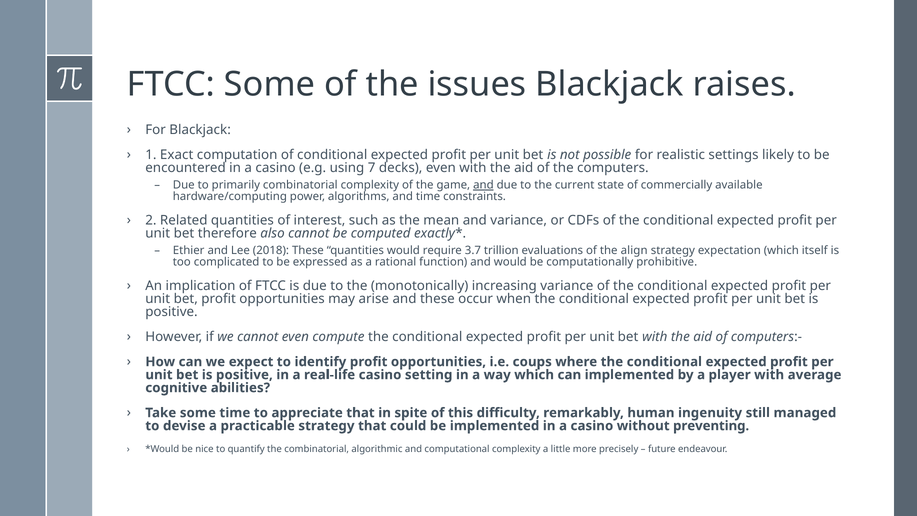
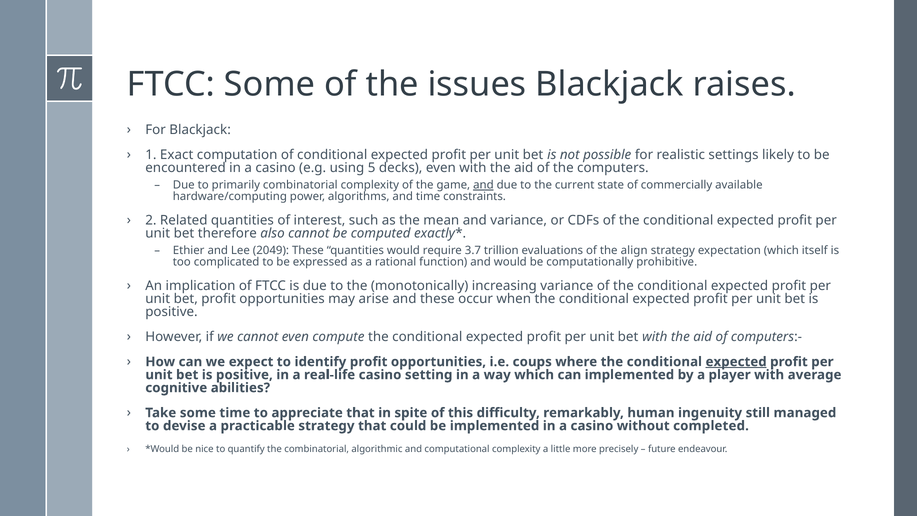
7: 7 -> 5
2018: 2018 -> 2049
expected at (736, 362) underline: none -> present
preventing: preventing -> completed
